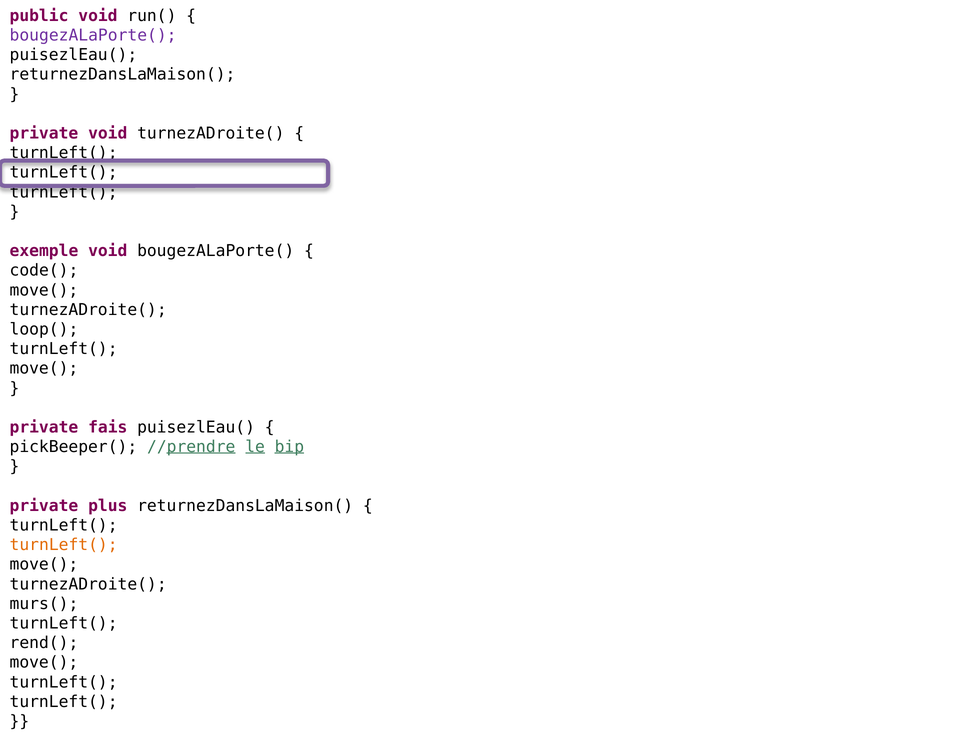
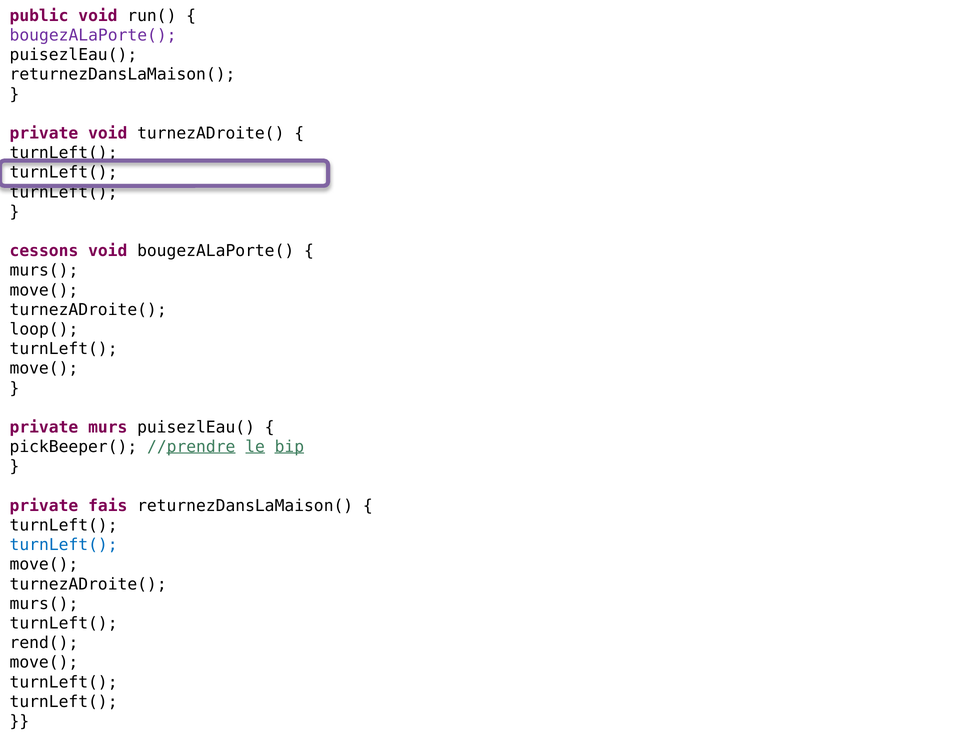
exemple: exemple -> cessons
code( at (44, 271): code( -> murs(
fais: fais -> murs
plus: plus -> fais
turnLeft( at (64, 545) colour: orange -> blue
